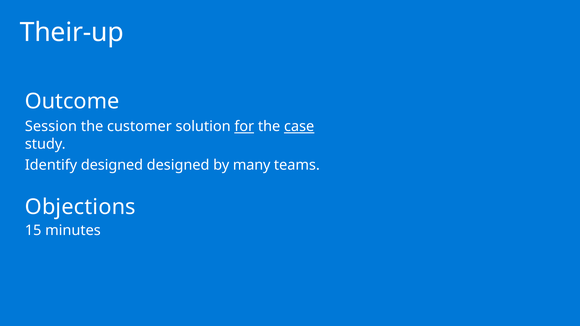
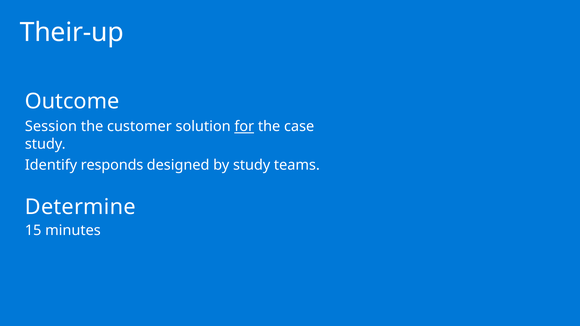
case underline: present -> none
Identify designed: designed -> responds
by many: many -> study
Objections: Objections -> Determine
